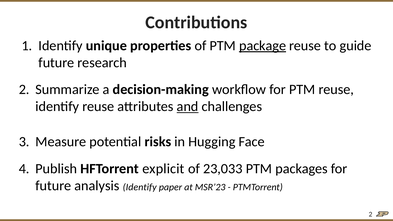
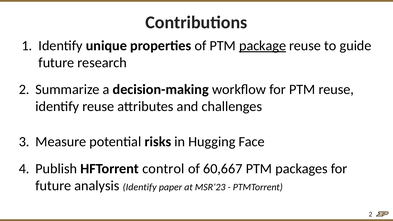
and underline: present -> none
explicit: explicit -> control
23,033: 23,033 -> 60,667
